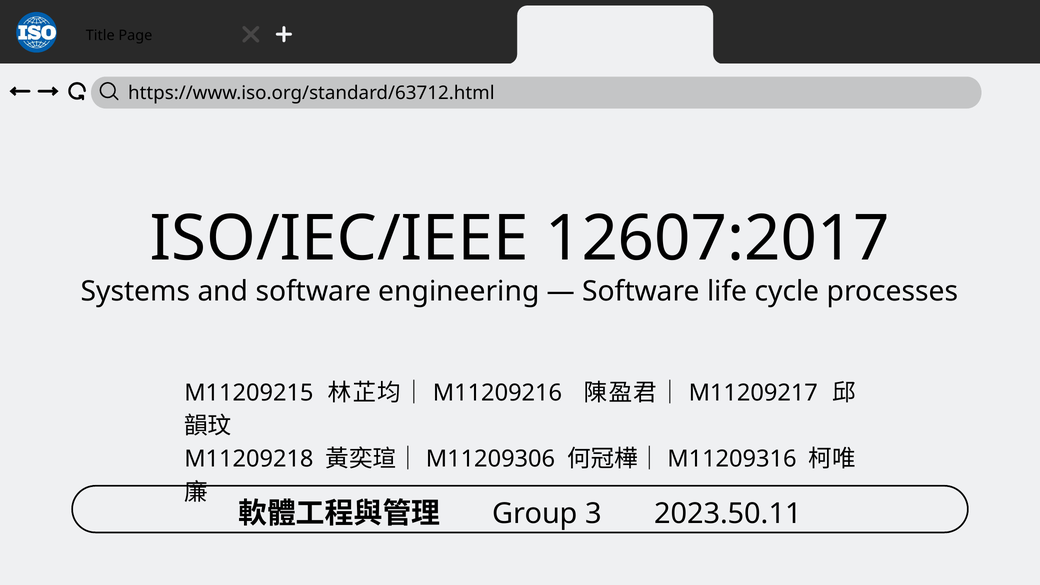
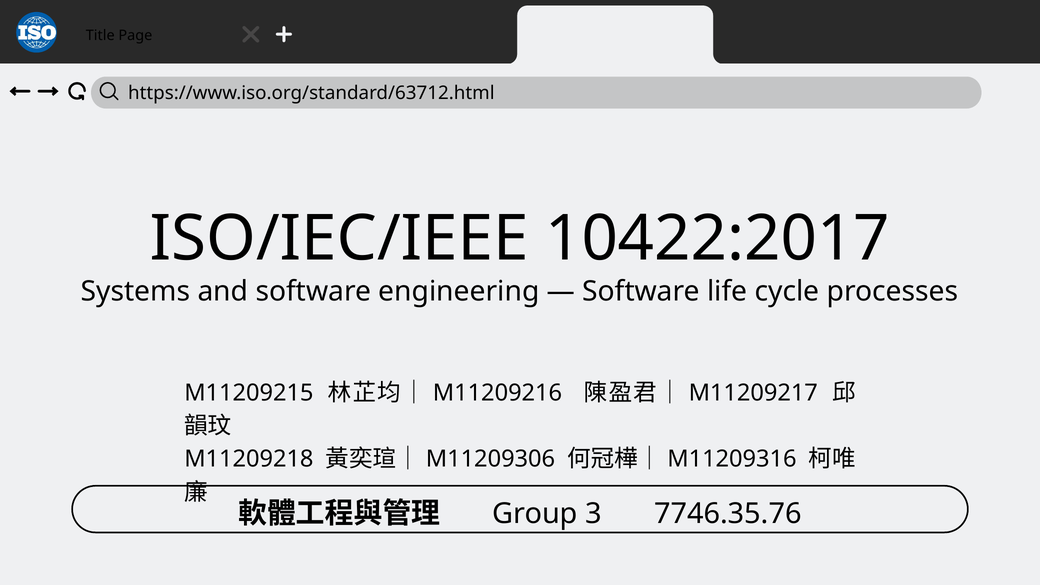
12607:2017: 12607:2017 -> 10422:2017
2023.50.11: 2023.50.11 -> 7746.35.76
